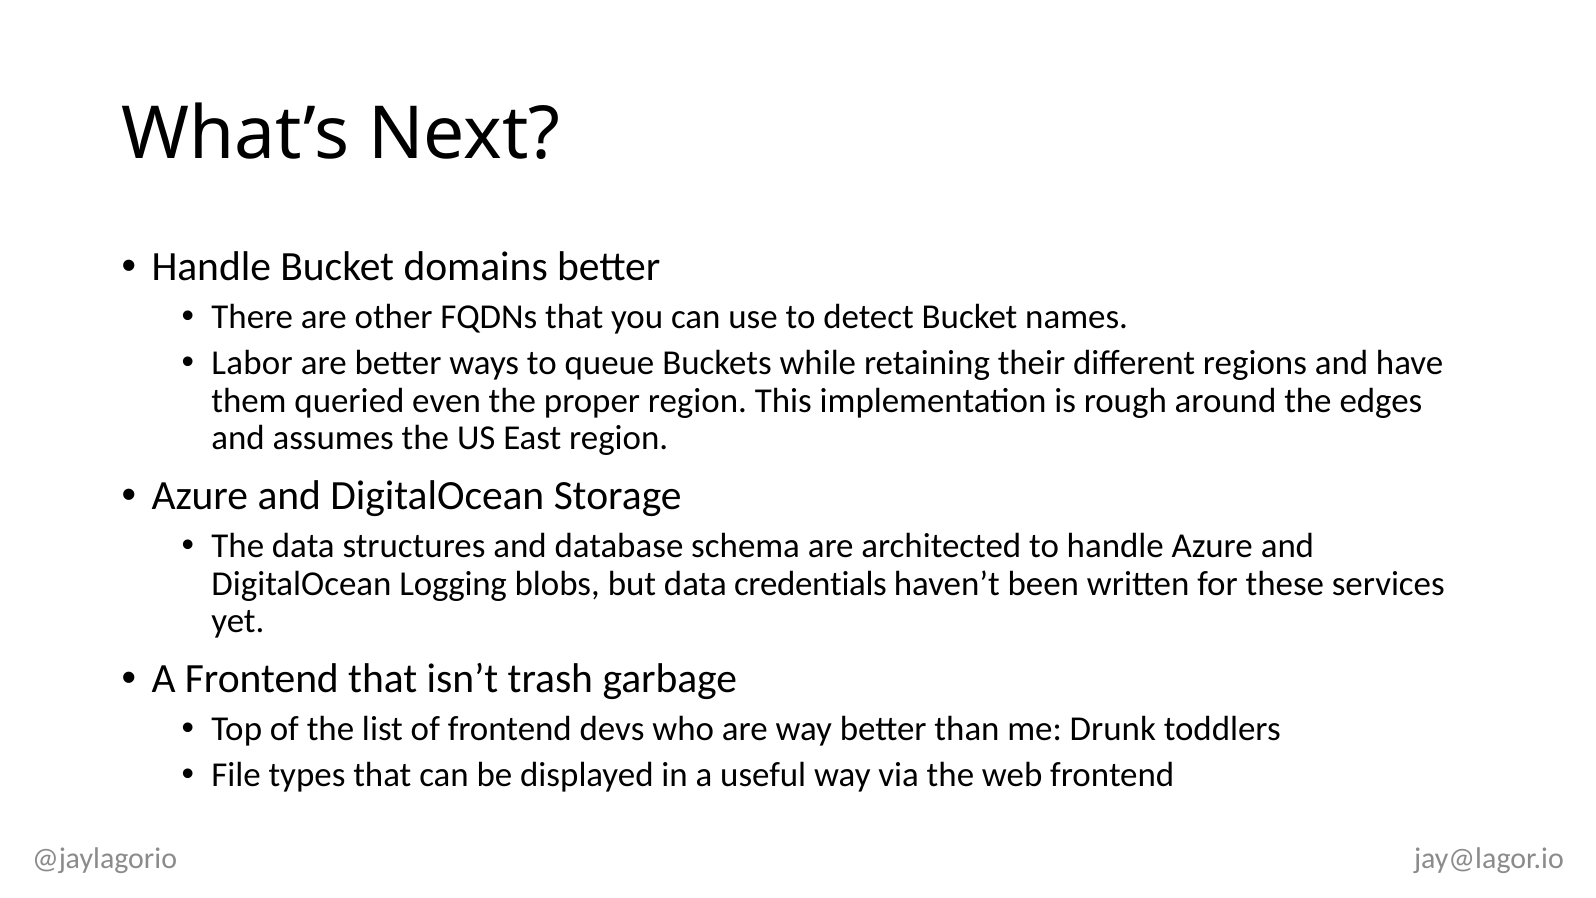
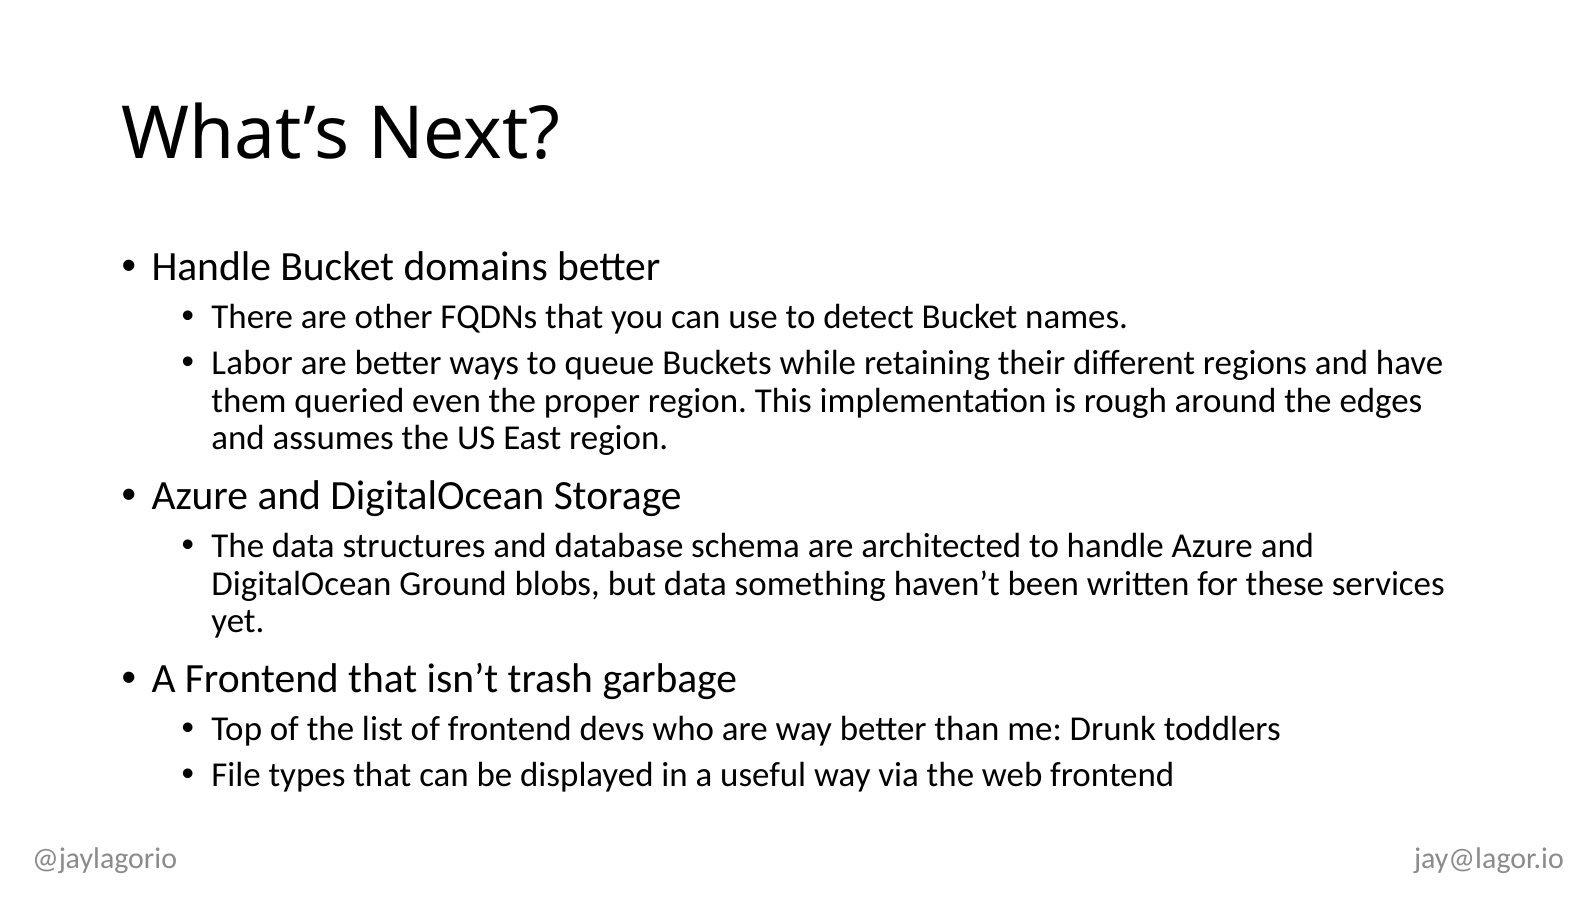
Logging: Logging -> Ground
credentials: credentials -> something
